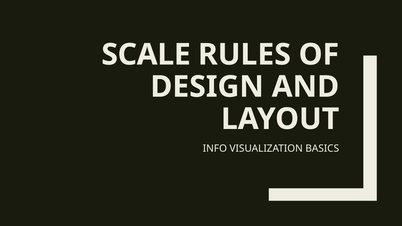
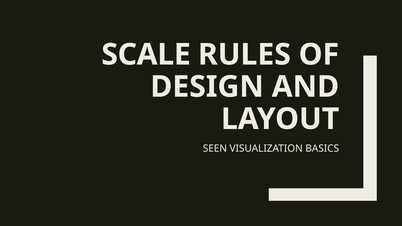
INFO: INFO -> SEEN
